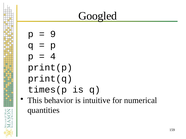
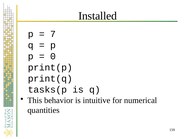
Googled: Googled -> Installed
9: 9 -> 7
4: 4 -> 0
times(p: times(p -> tasks(p
